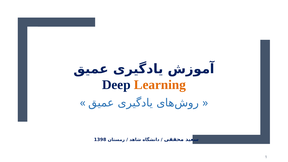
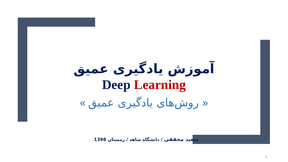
Learning colour: orange -> red
